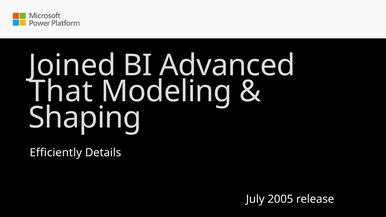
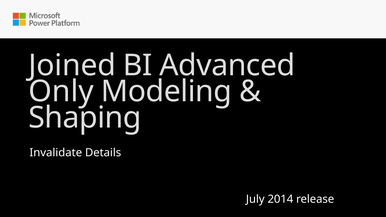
That: That -> Only
Efficiently: Efficiently -> Invalidate
2005: 2005 -> 2014
